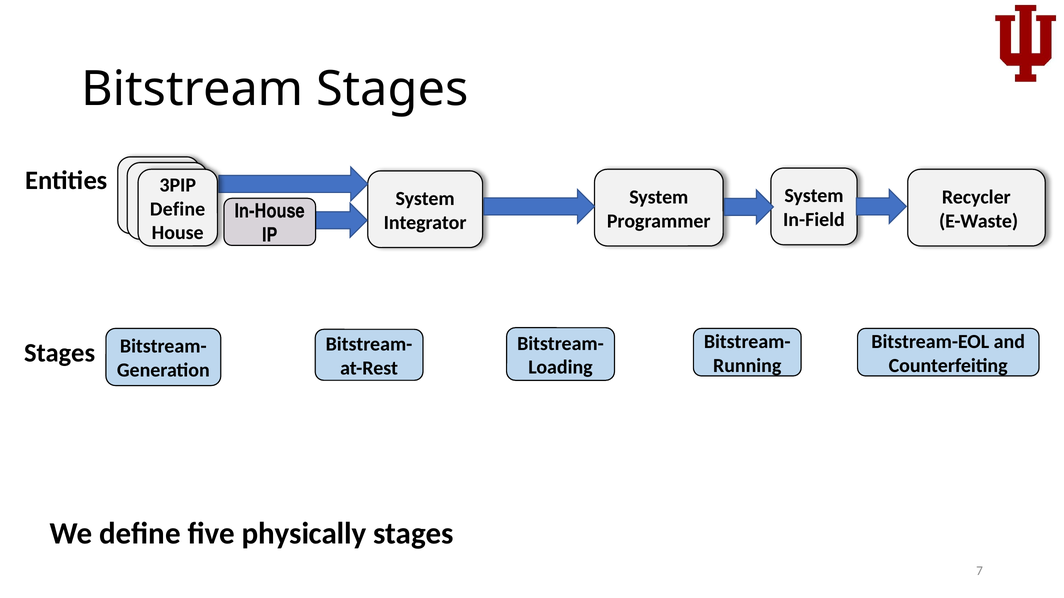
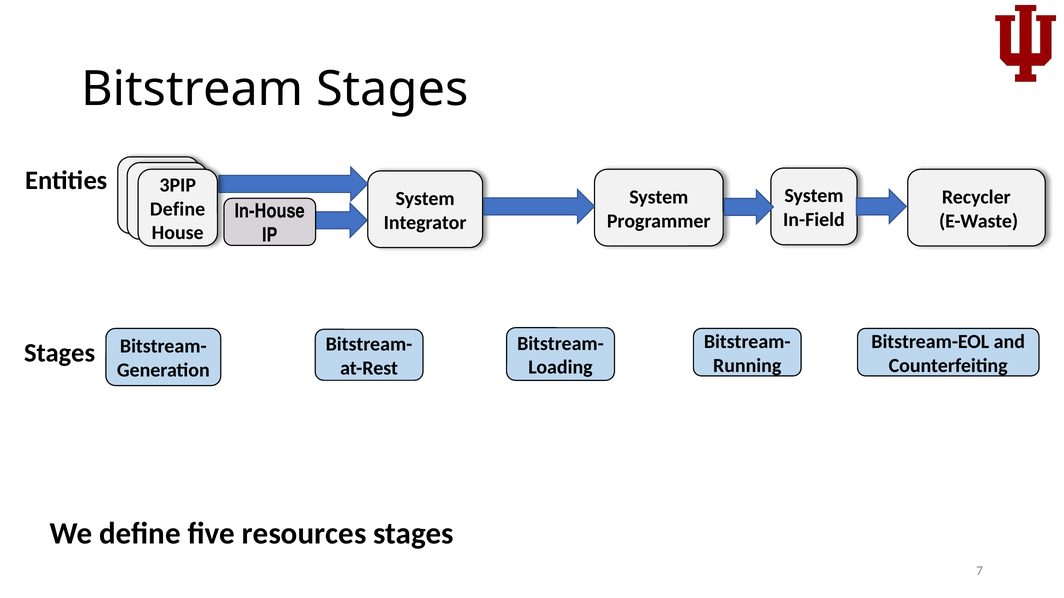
physically: physically -> resources
